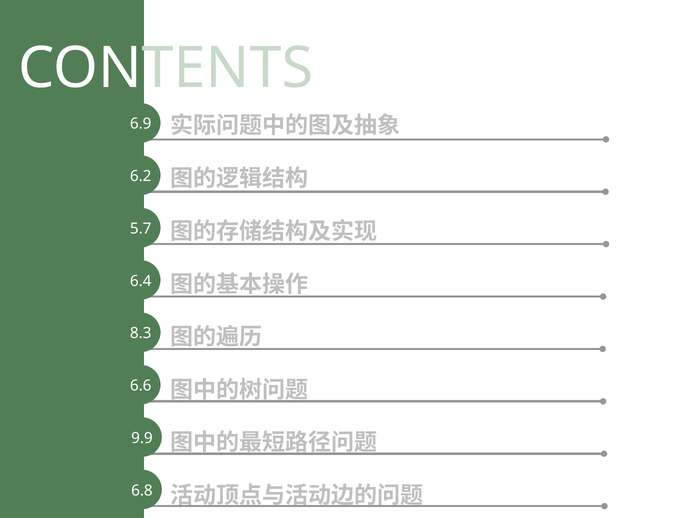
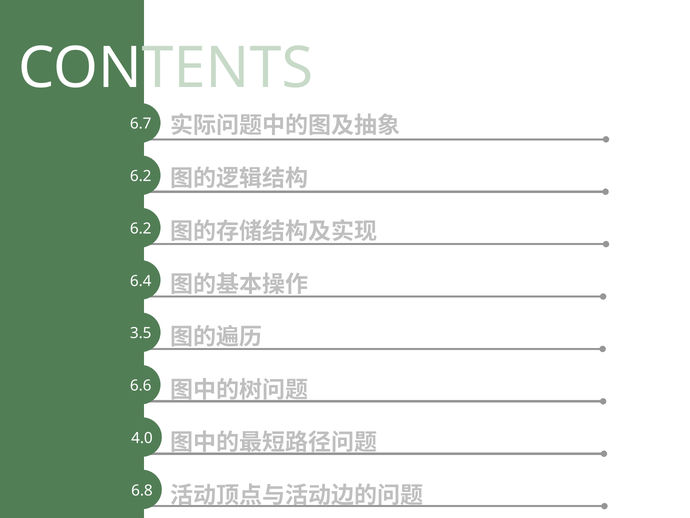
6.9: 6.9 -> 6.7
5.7 at (141, 228): 5.7 -> 6.2
8.3: 8.3 -> 3.5
9.9: 9.9 -> 4.0
